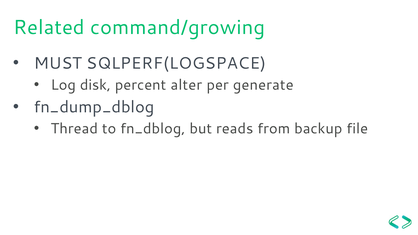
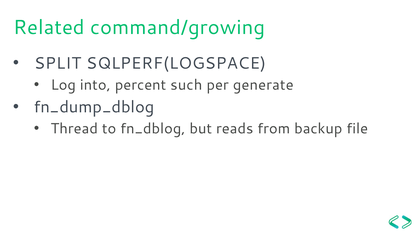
MUST: MUST -> SPLIT
disk: disk -> into
alter: alter -> such
